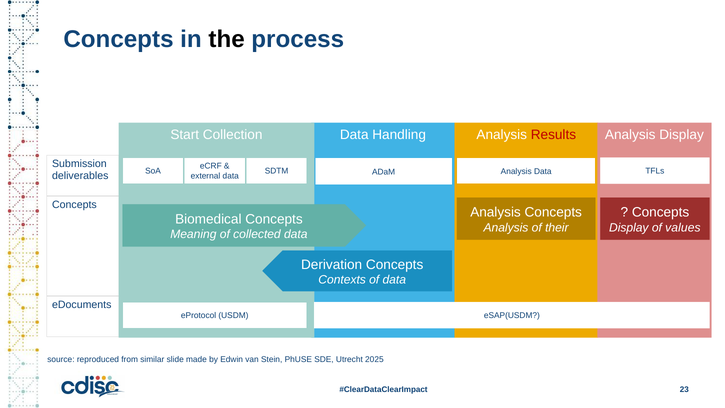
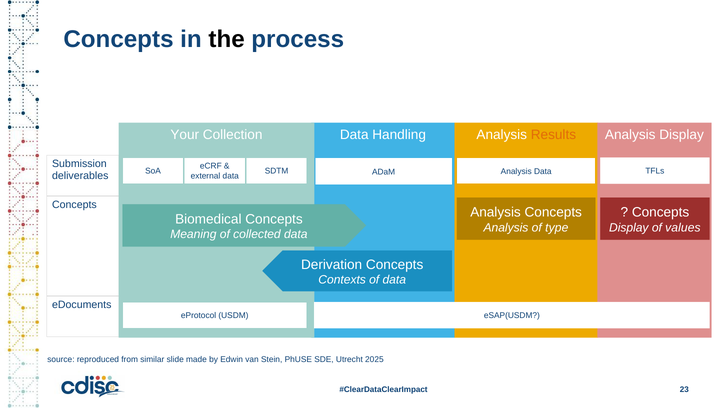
Start: Start -> Your
Results colour: red -> orange
their: their -> type
